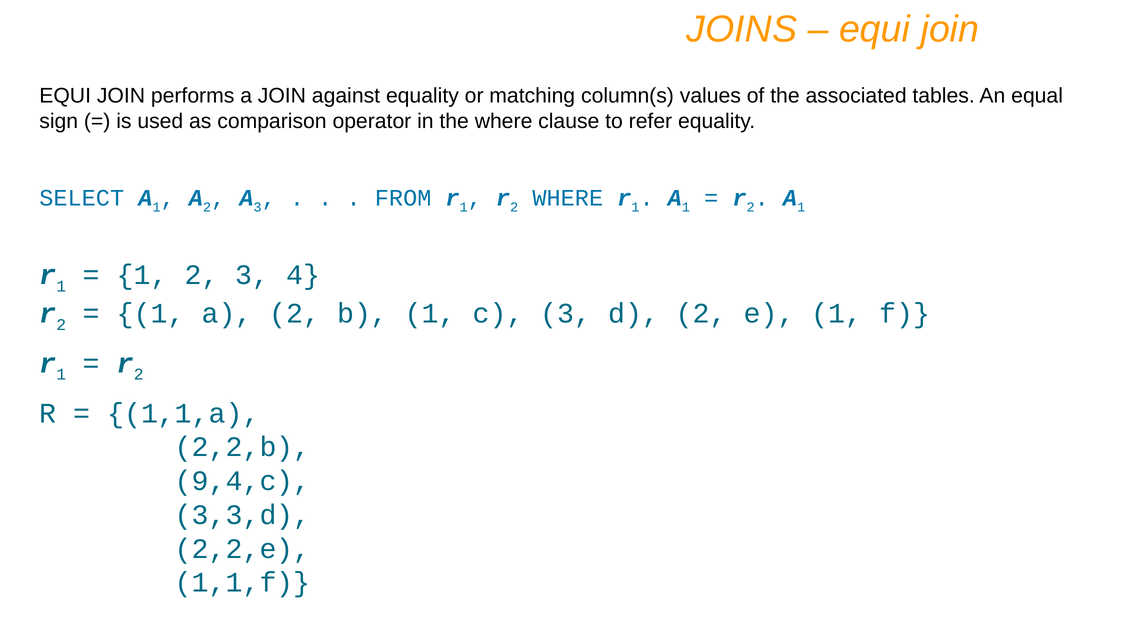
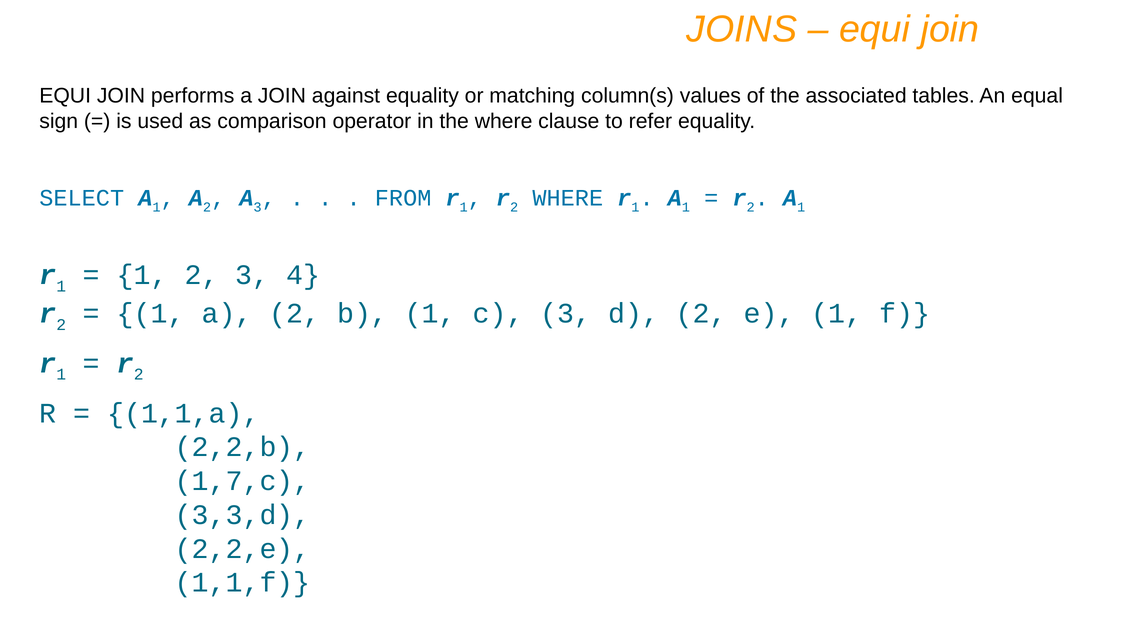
9,4,c: 9,4,c -> 1,7,c
